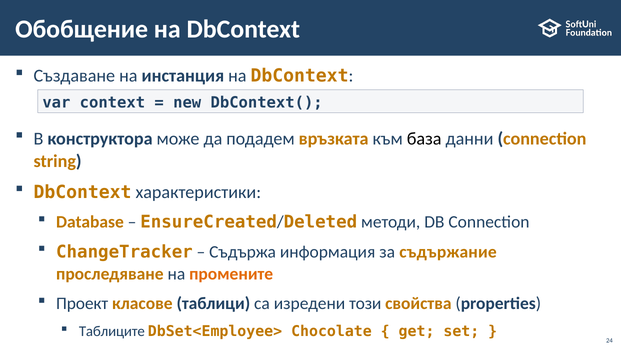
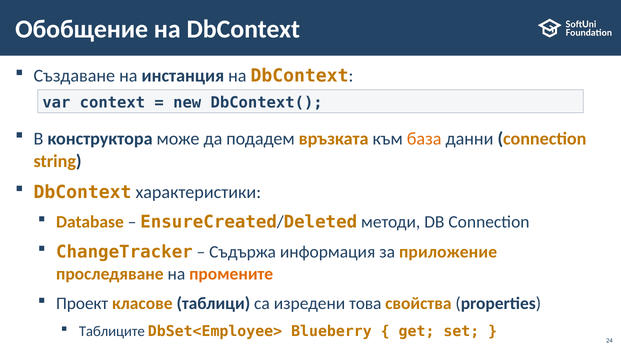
база colour: black -> orange
съдържание: съдържание -> приложение
този: този -> това
Chocolate: Chocolate -> Blueberry
